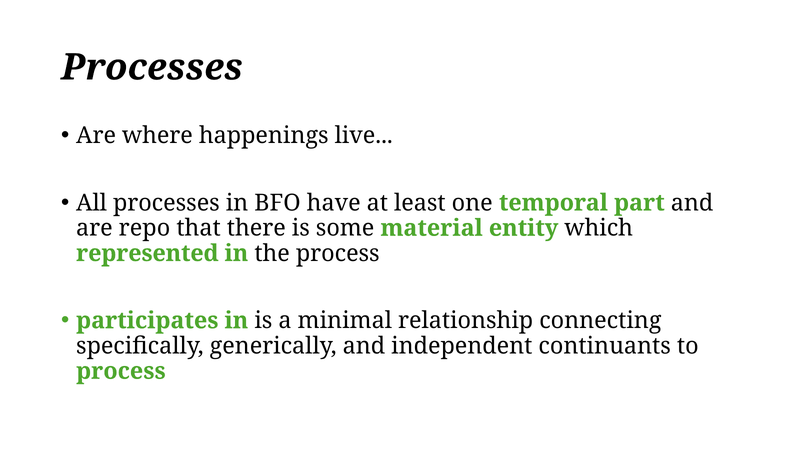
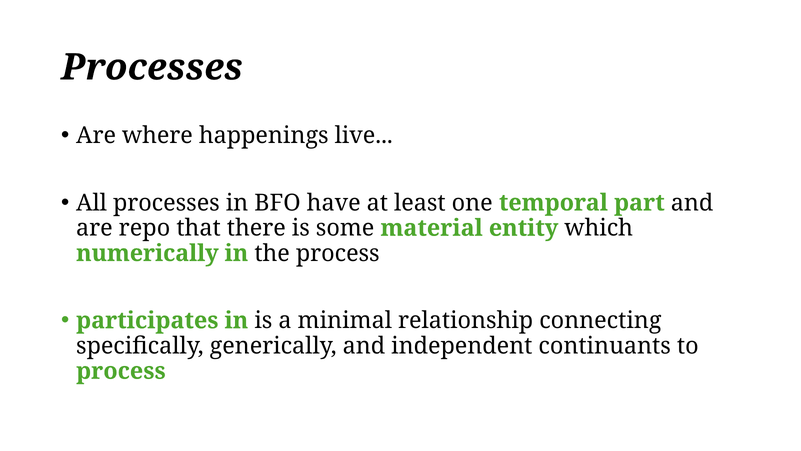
represented: represented -> numerically
